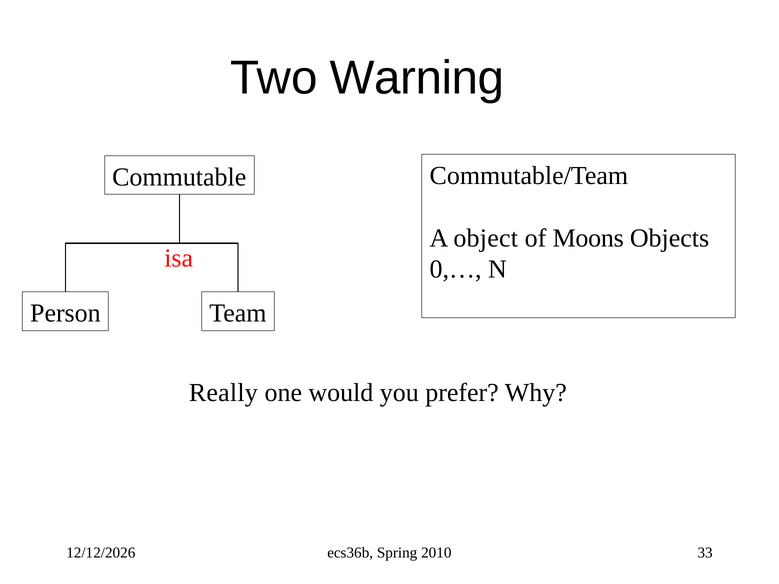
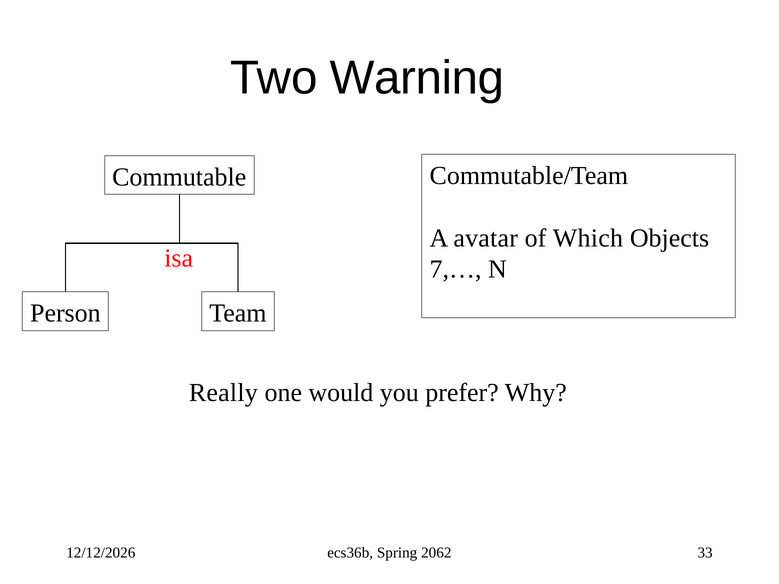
object: object -> avatar
Moons: Moons -> Which
0,…: 0,… -> 7,…
2010: 2010 -> 2062
